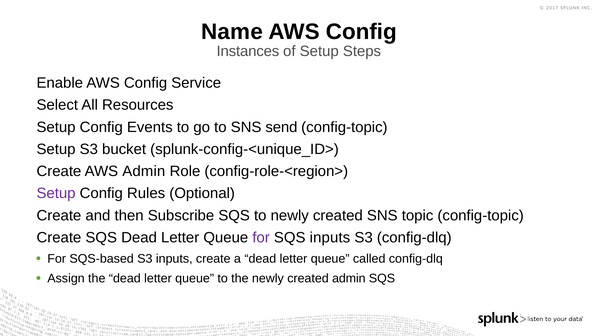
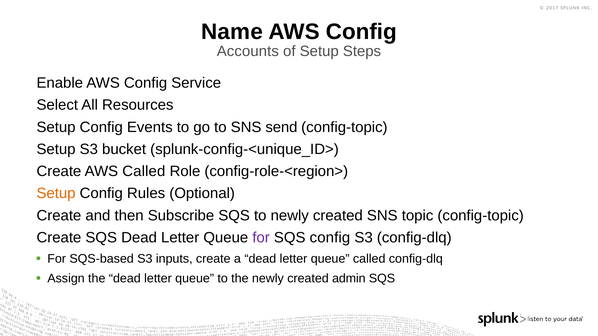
Instances: Instances -> Accounts
AWS Admin: Admin -> Called
Setup at (56, 194) colour: purple -> orange
SQS inputs: inputs -> config
